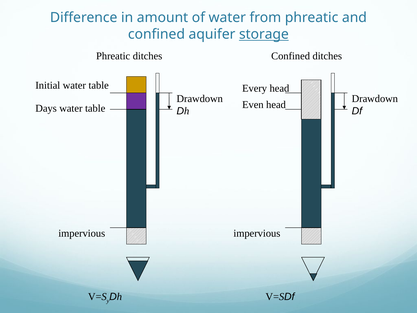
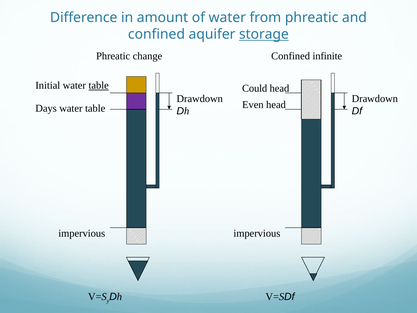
Phreatic ditches: ditches -> change
Confined ditches: ditches -> infinite
table at (99, 85) underline: none -> present
Every: Every -> Could
